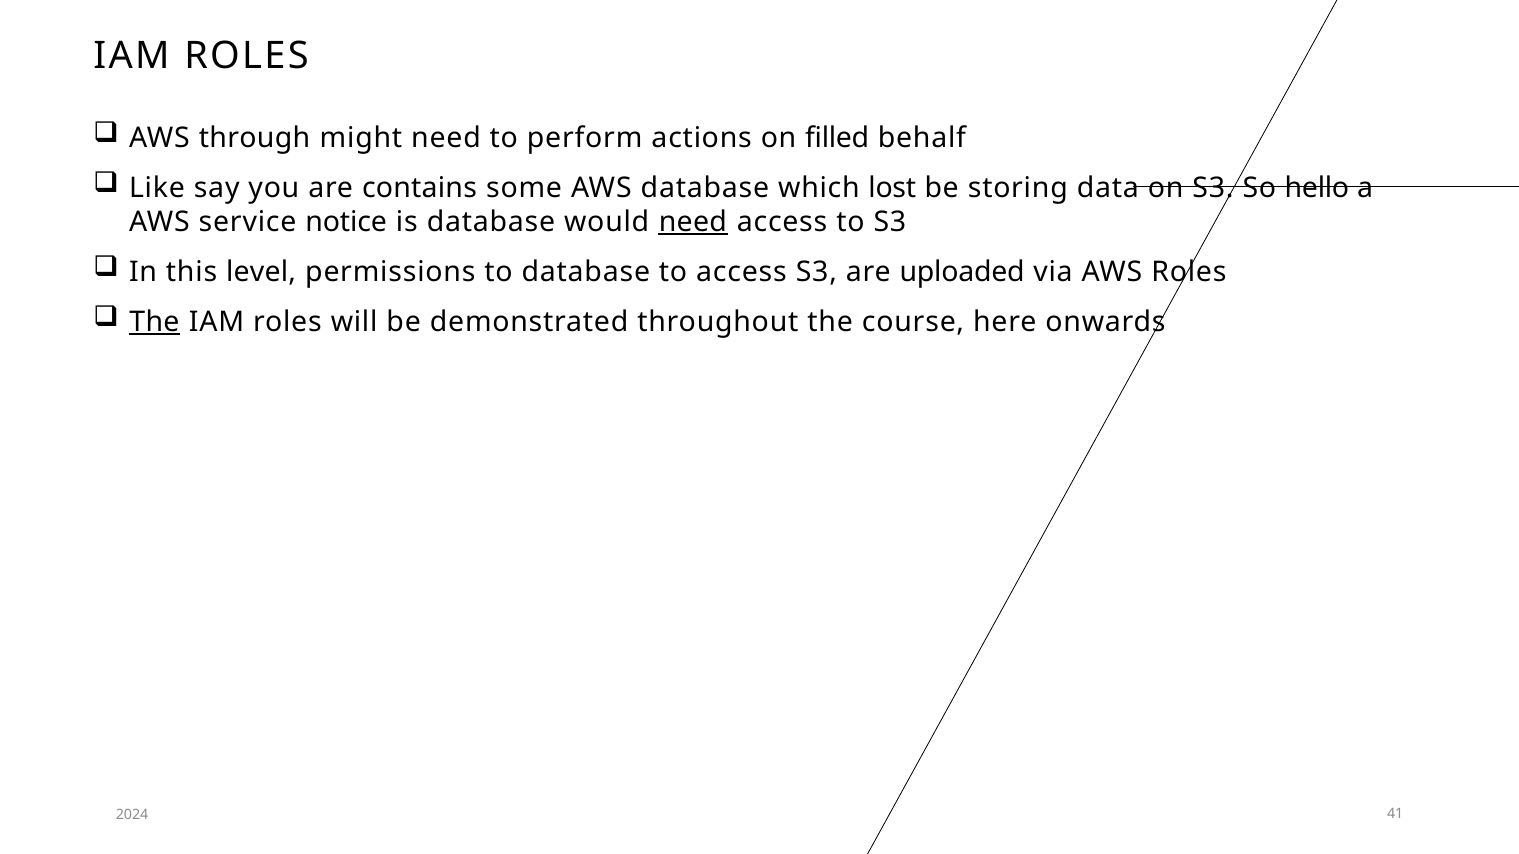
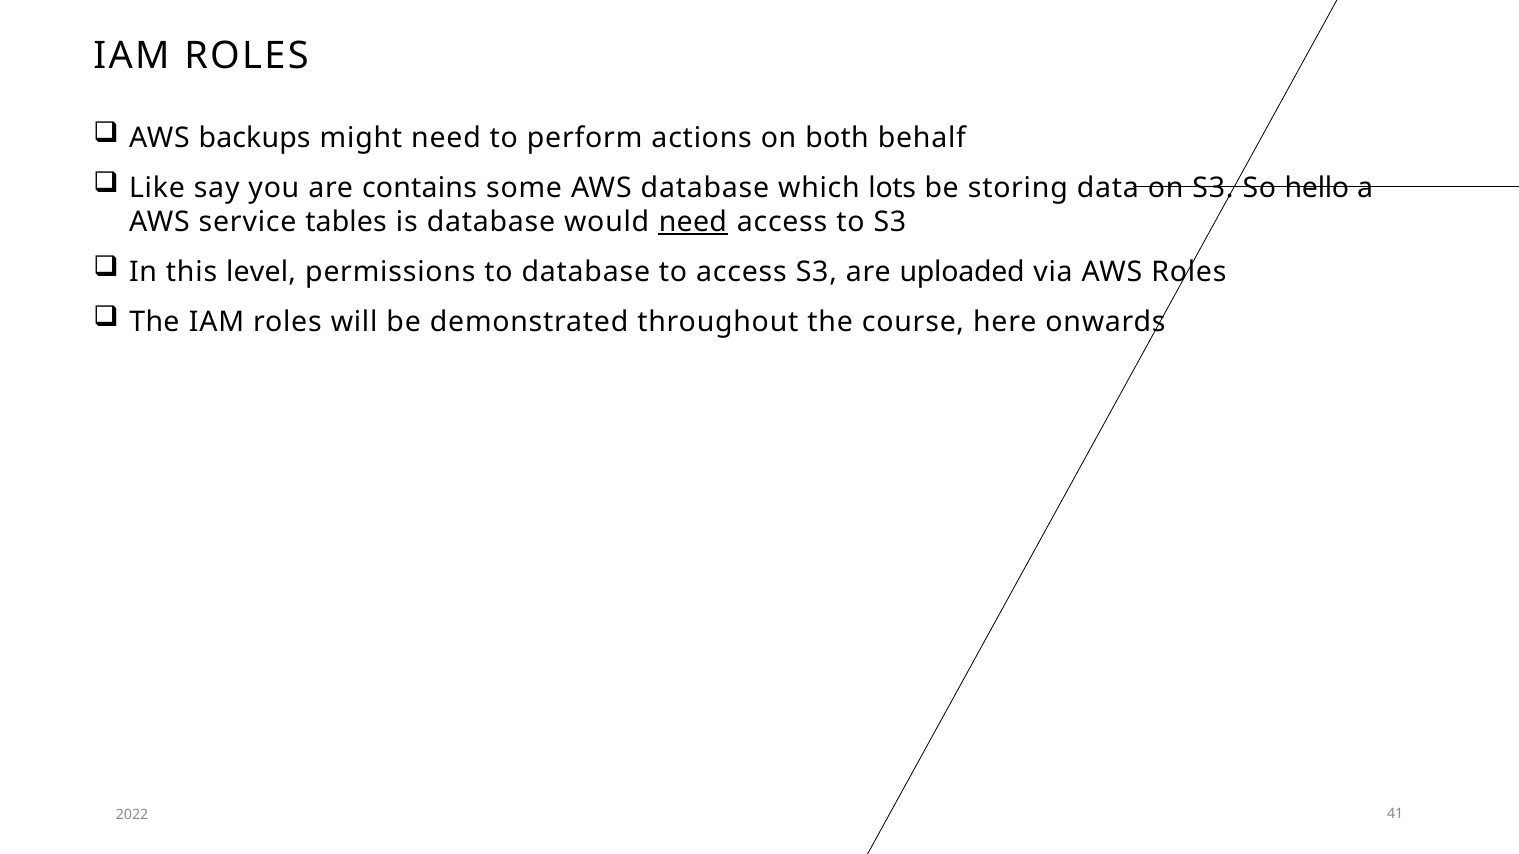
through: through -> backups
filled: filled -> both
lost: lost -> lots
notice: notice -> tables
The at (154, 322) underline: present -> none
2024: 2024 -> 2022
